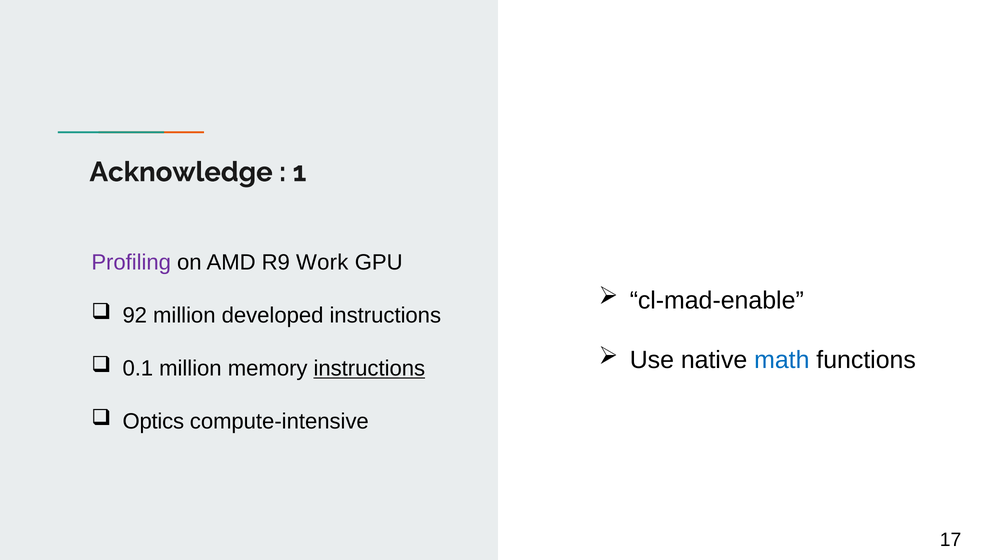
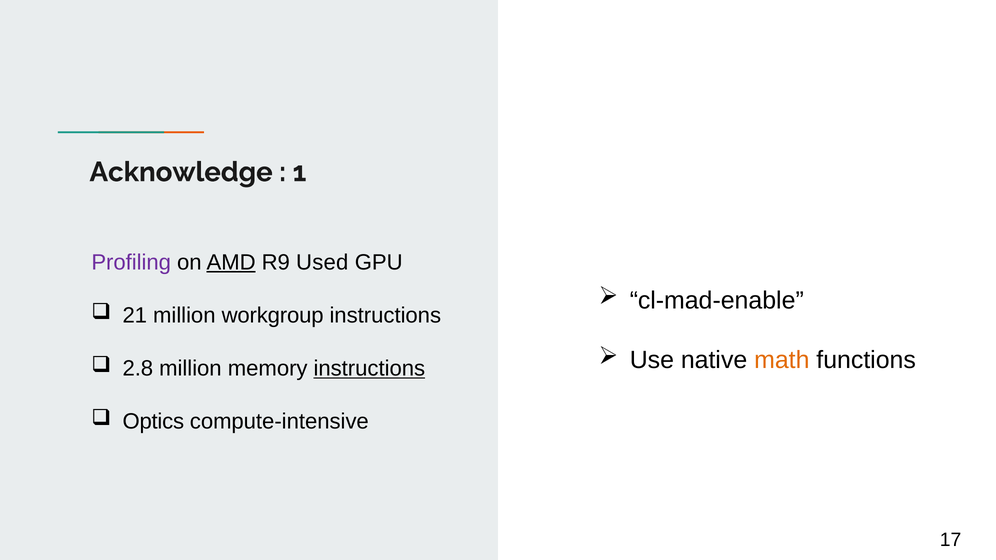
AMD underline: none -> present
Work: Work -> Used
92: 92 -> 21
developed: developed -> workgroup
math colour: blue -> orange
0.1: 0.1 -> 2.8
